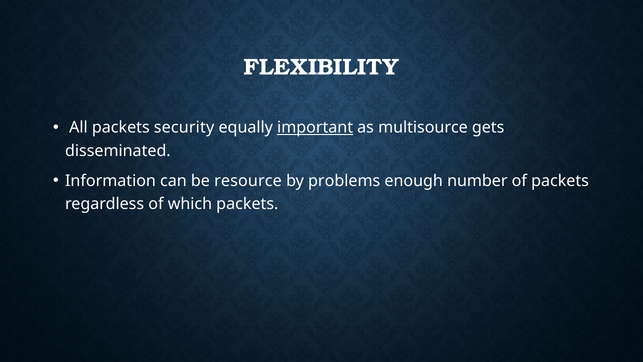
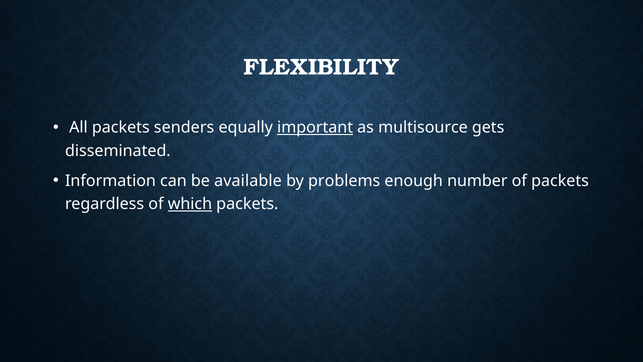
security: security -> senders
resource: resource -> available
which underline: none -> present
